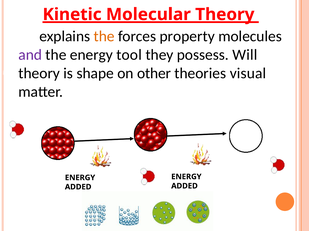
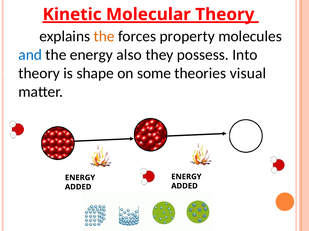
and colour: purple -> blue
tool: tool -> also
Will: Will -> Into
other: other -> some
